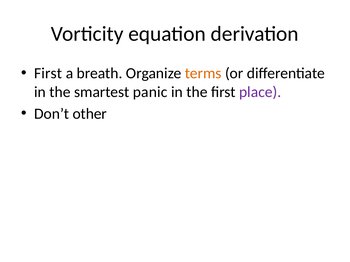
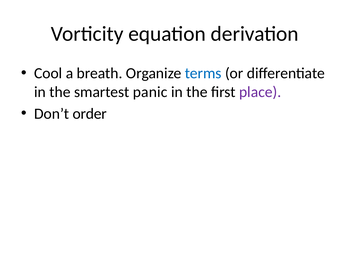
First at (48, 73): First -> Cool
terms colour: orange -> blue
other: other -> order
